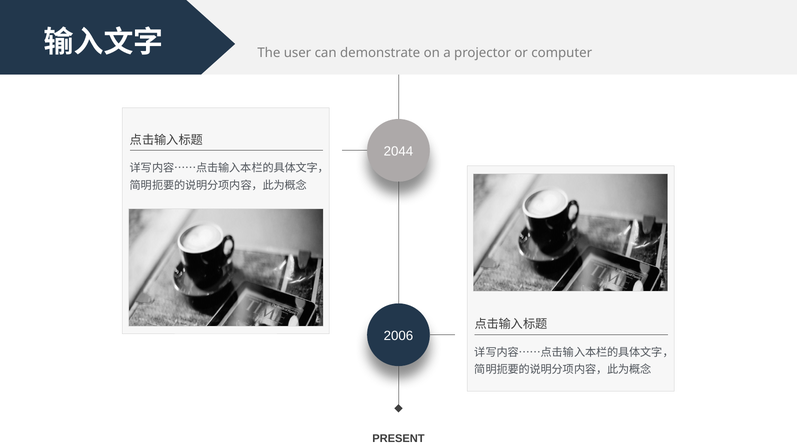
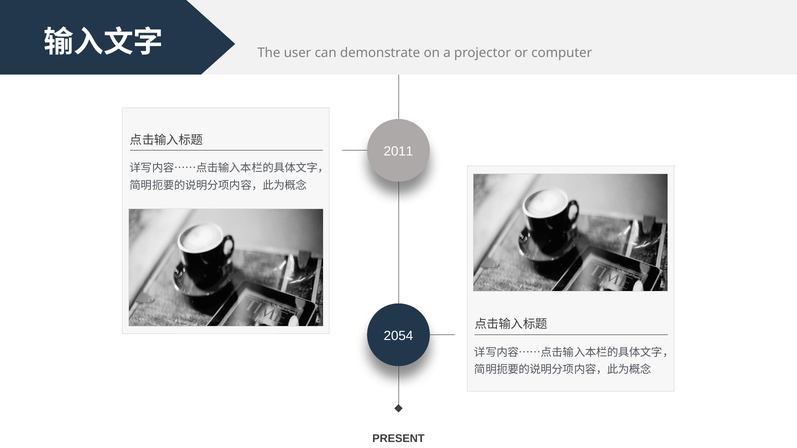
2044: 2044 -> 2011
2006: 2006 -> 2054
